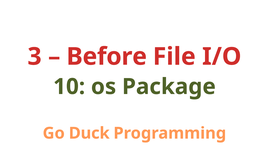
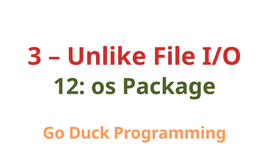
Before: Before -> Unlike
10: 10 -> 12
